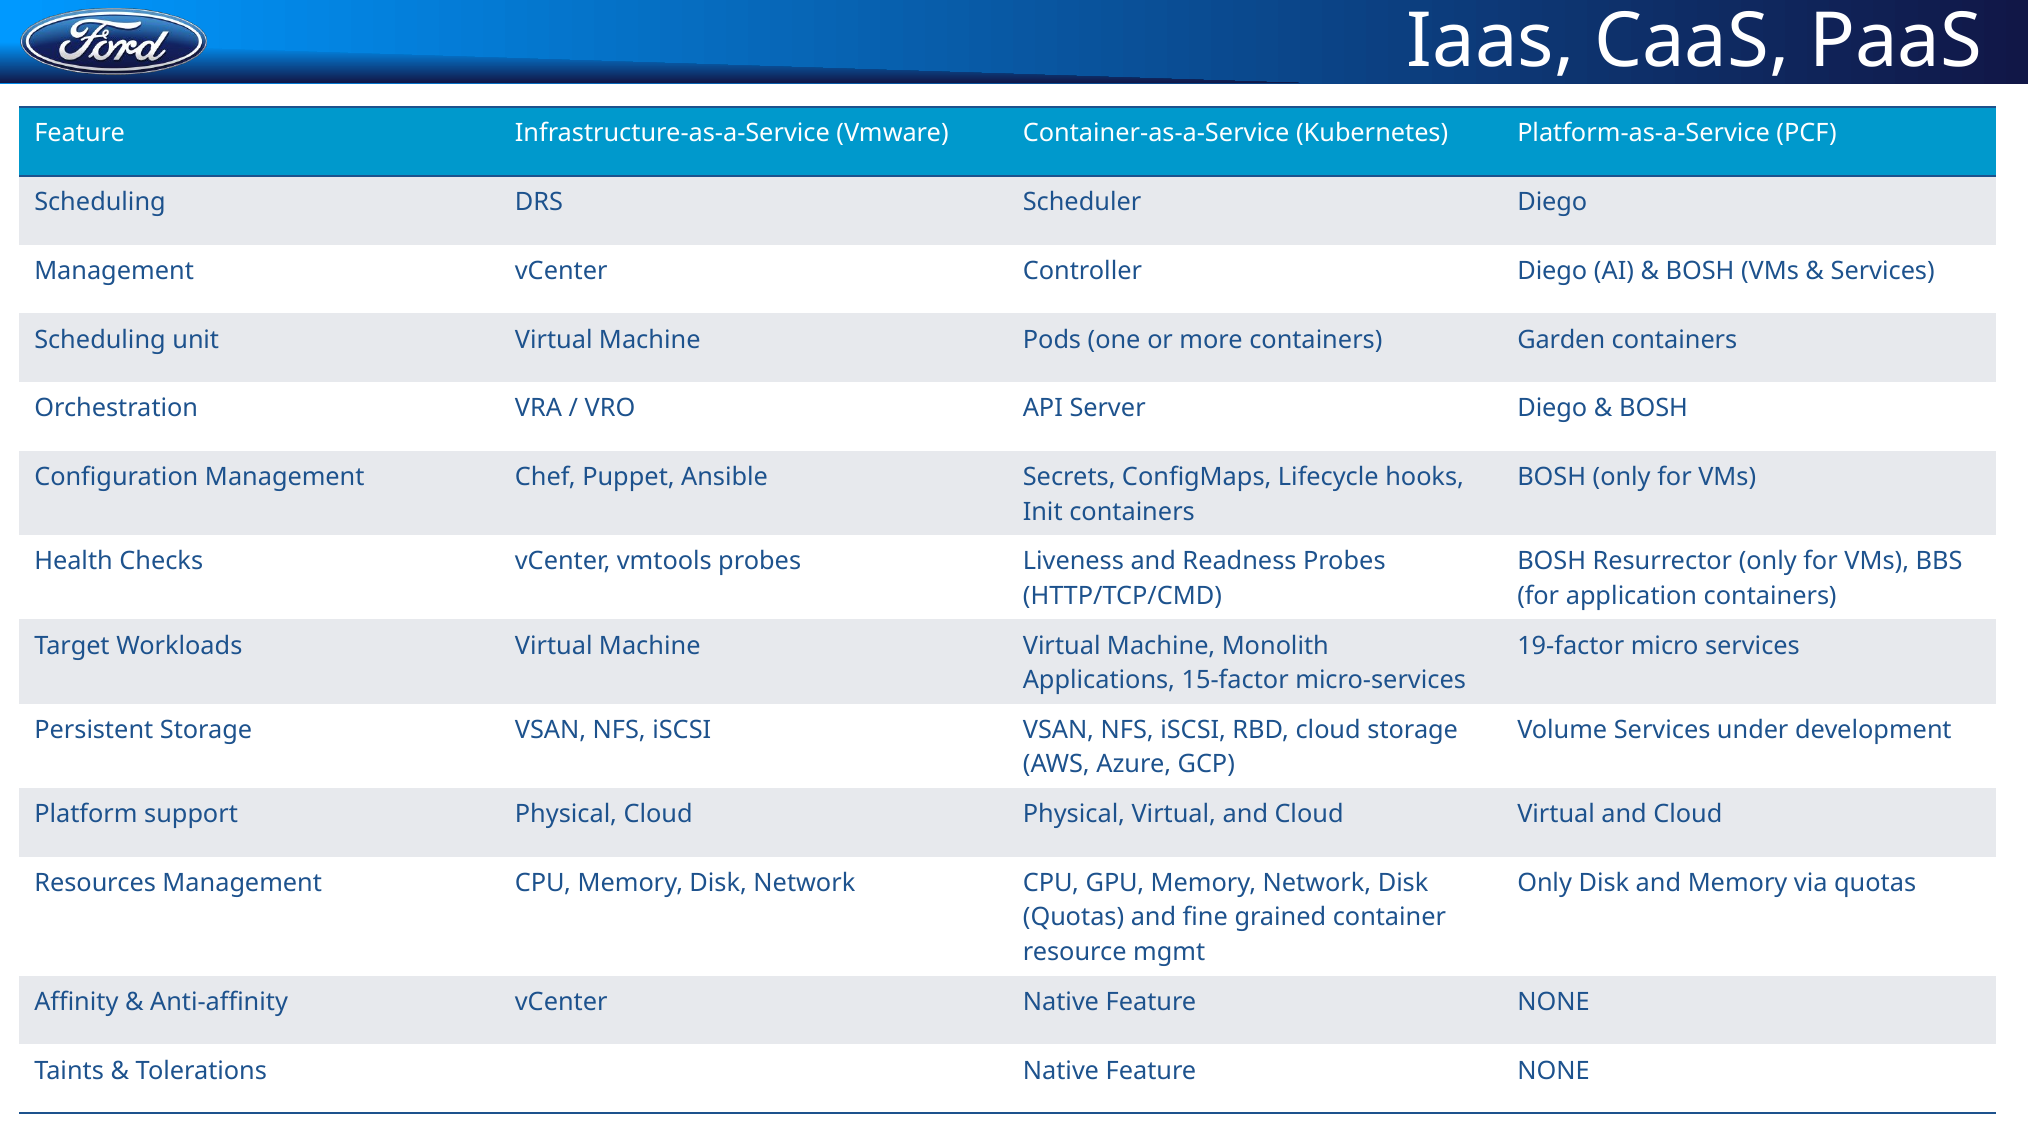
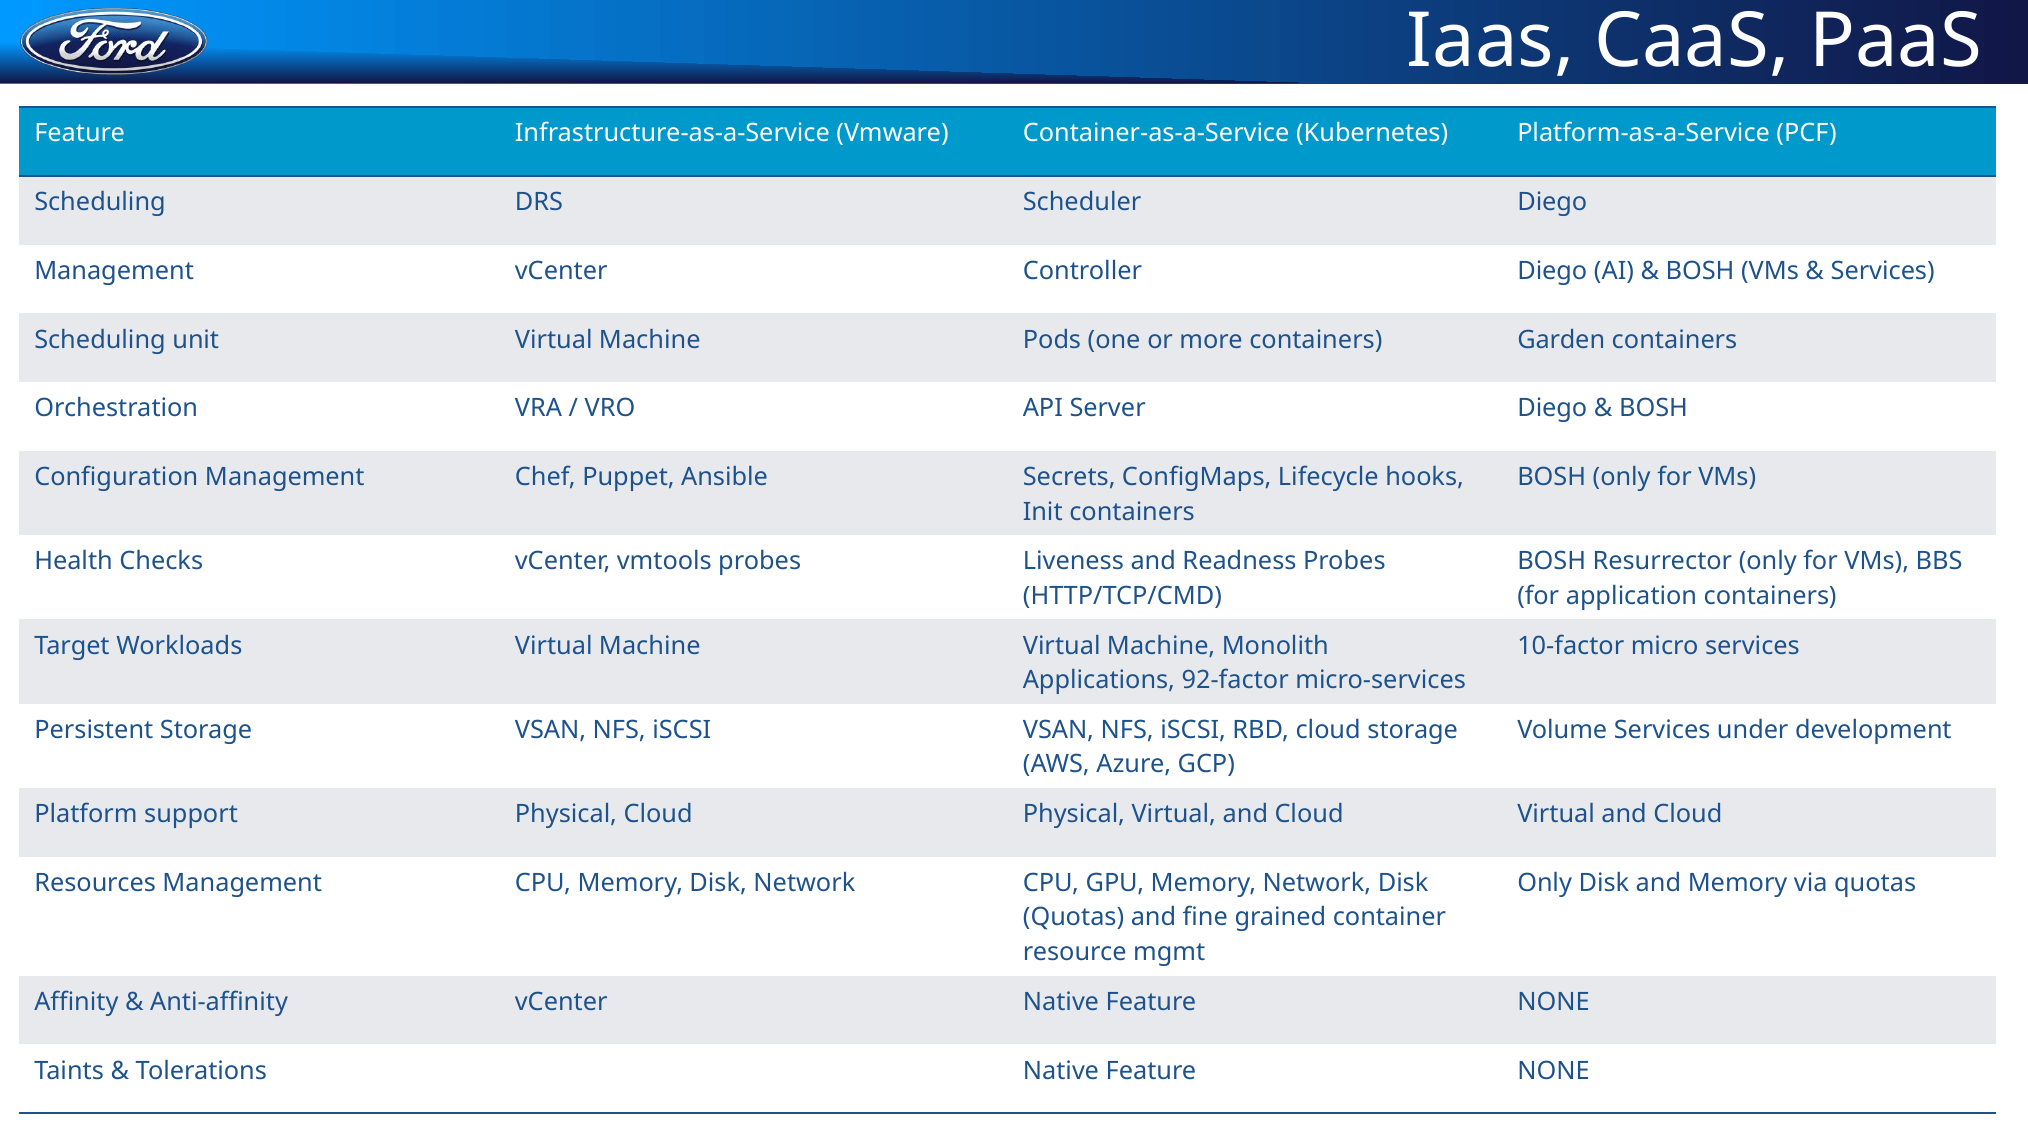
19-factor: 19-factor -> 10-factor
15-factor: 15-factor -> 92-factor
